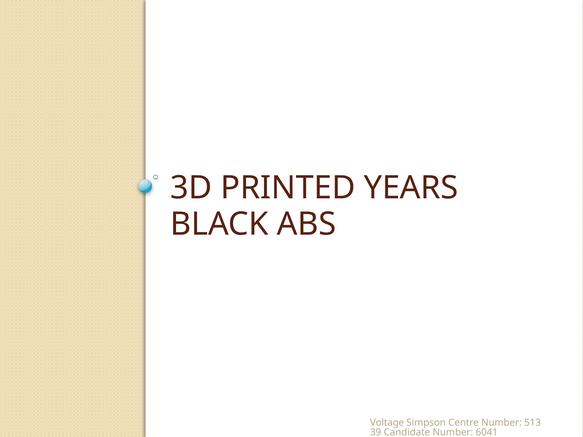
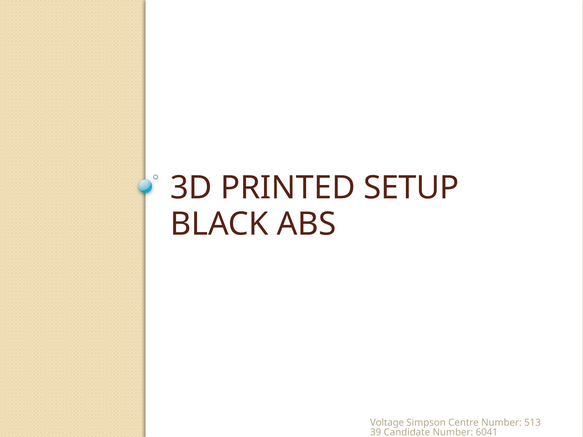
YEARS: YEARS -> SETUP
